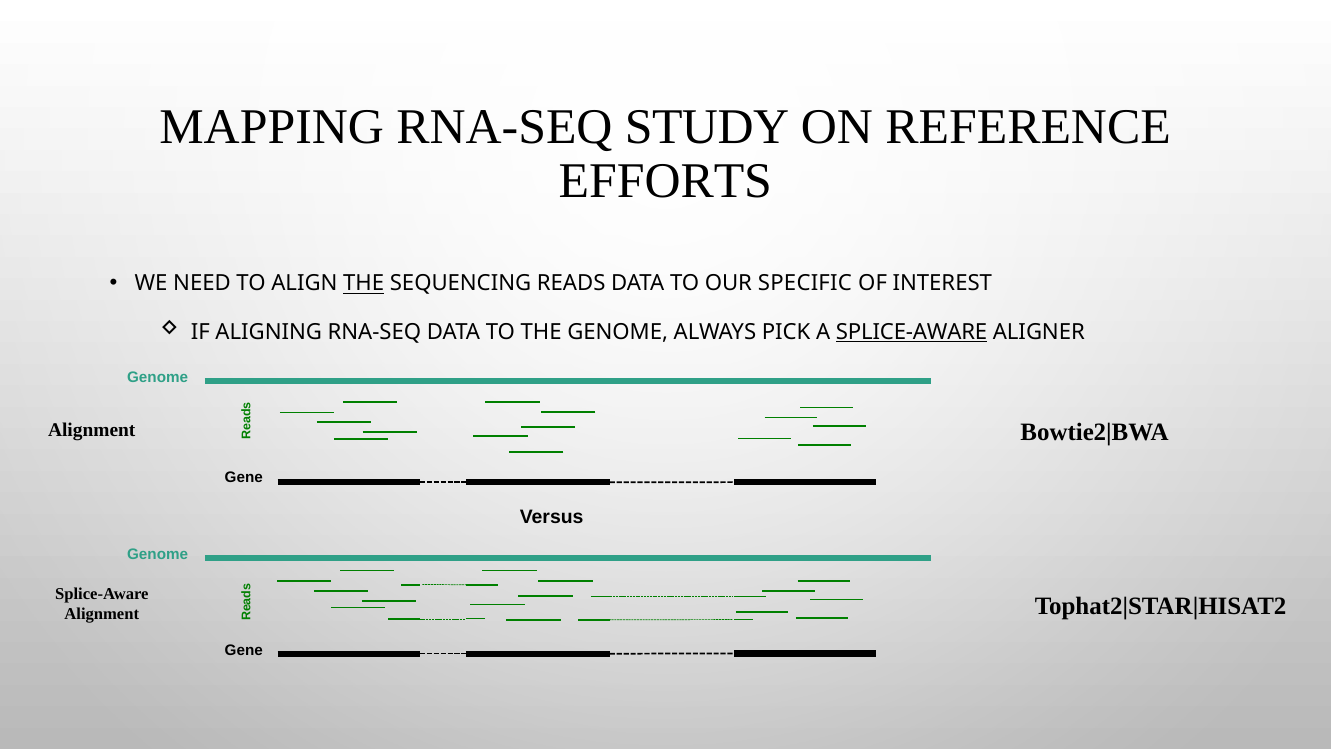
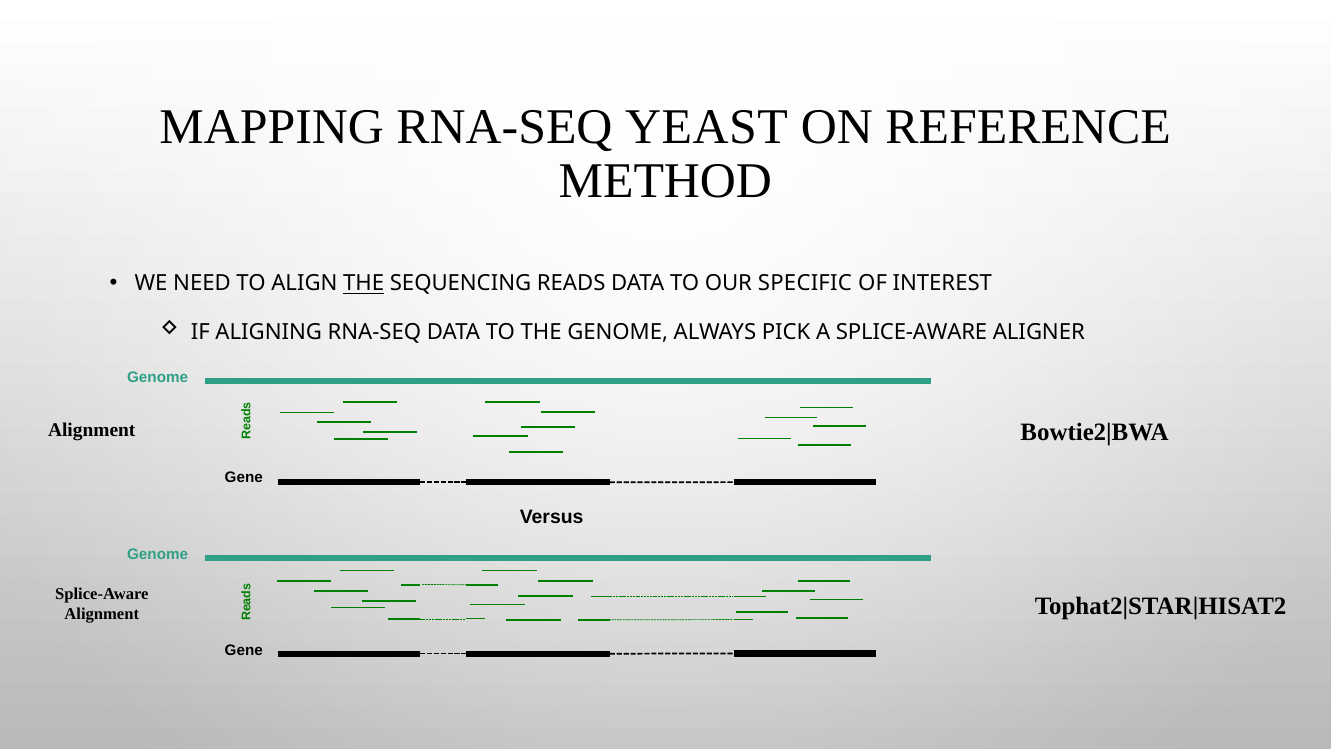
STUDY: STUDY -> YEAST
EFFORTS: EFFORTS -> METHOD
SPLICE-AWARE at (912, 332) underline: present -> none
